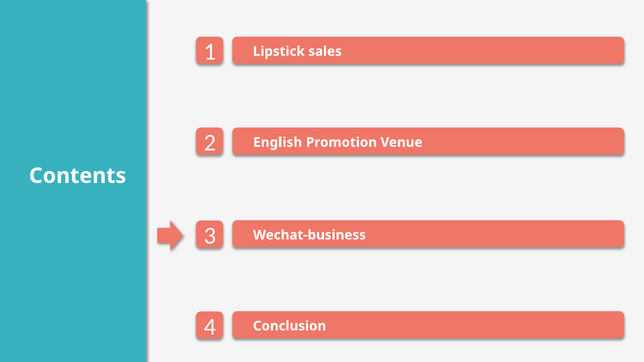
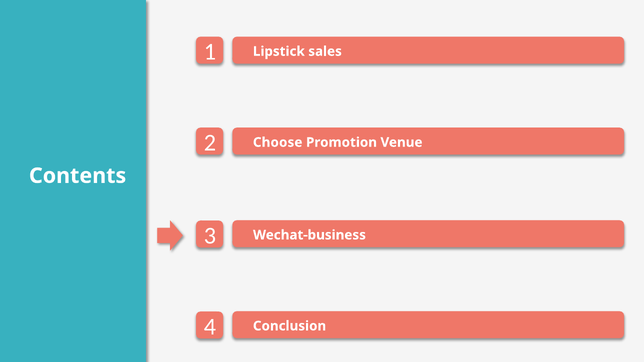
English: English -> Choose
